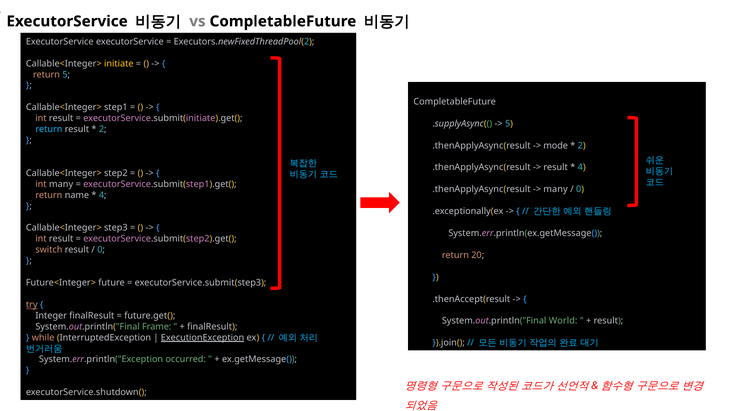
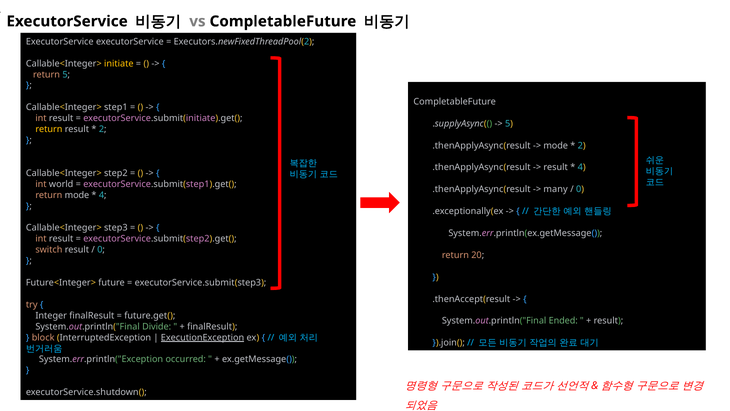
return at (49, 129) colour: light blue -> yellow
int many: many -> world
return name: name -> mode
try underline: present -> none
World: World -> Ended
Frame: Frame -> Divide
while: while -> block
